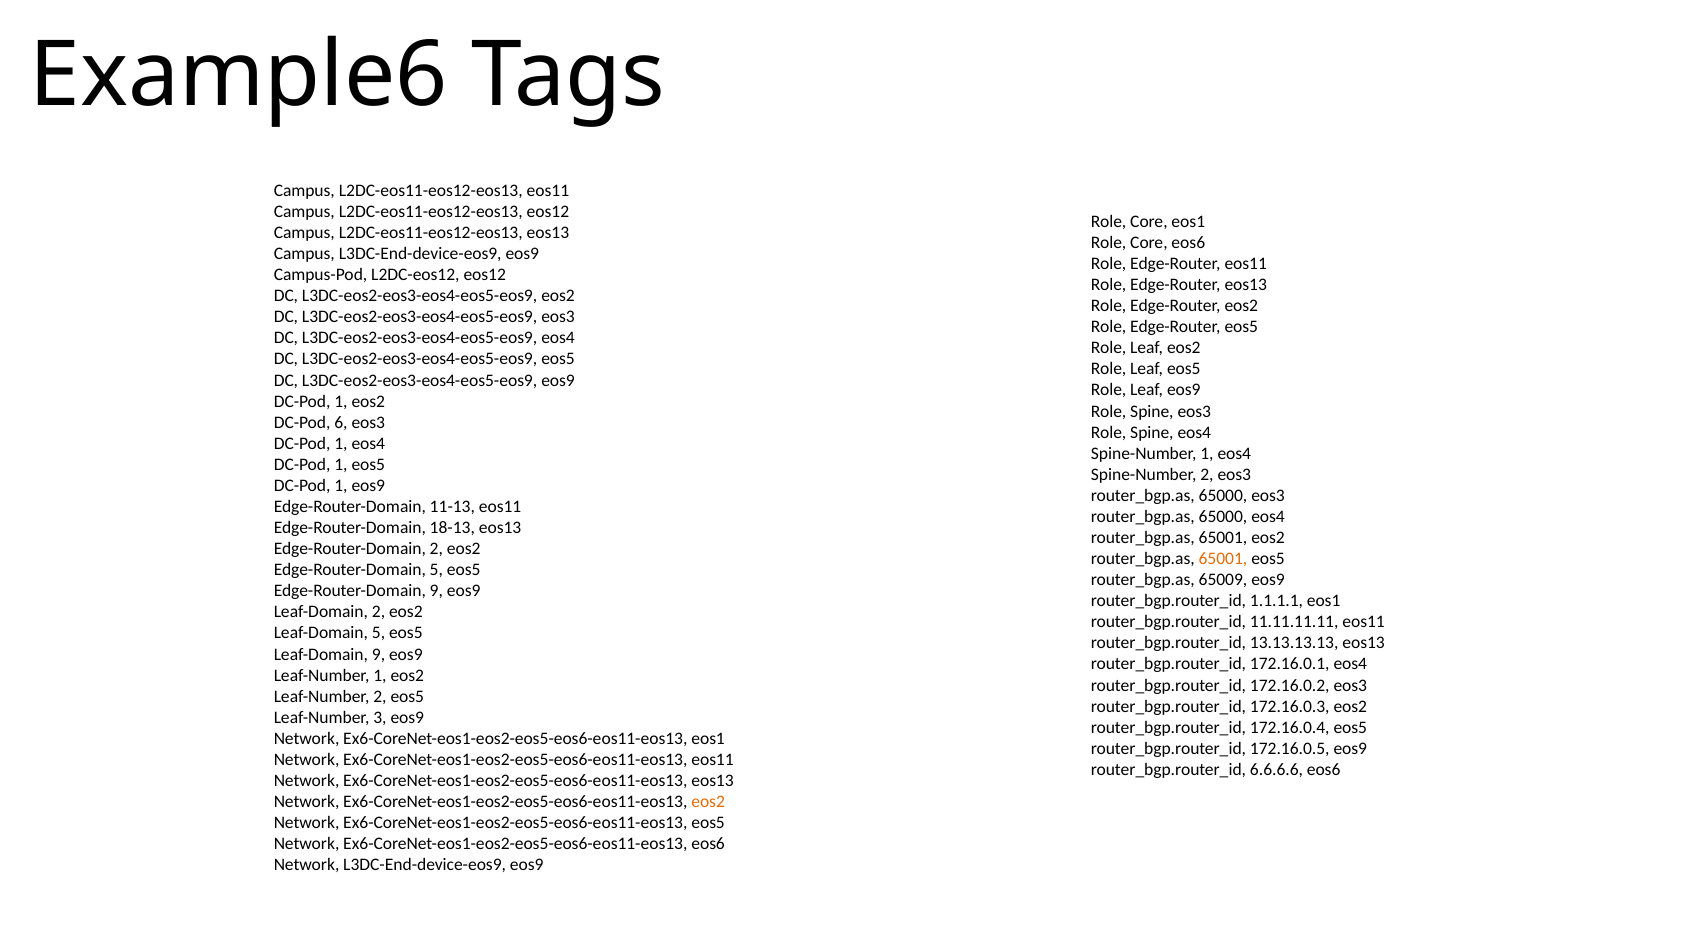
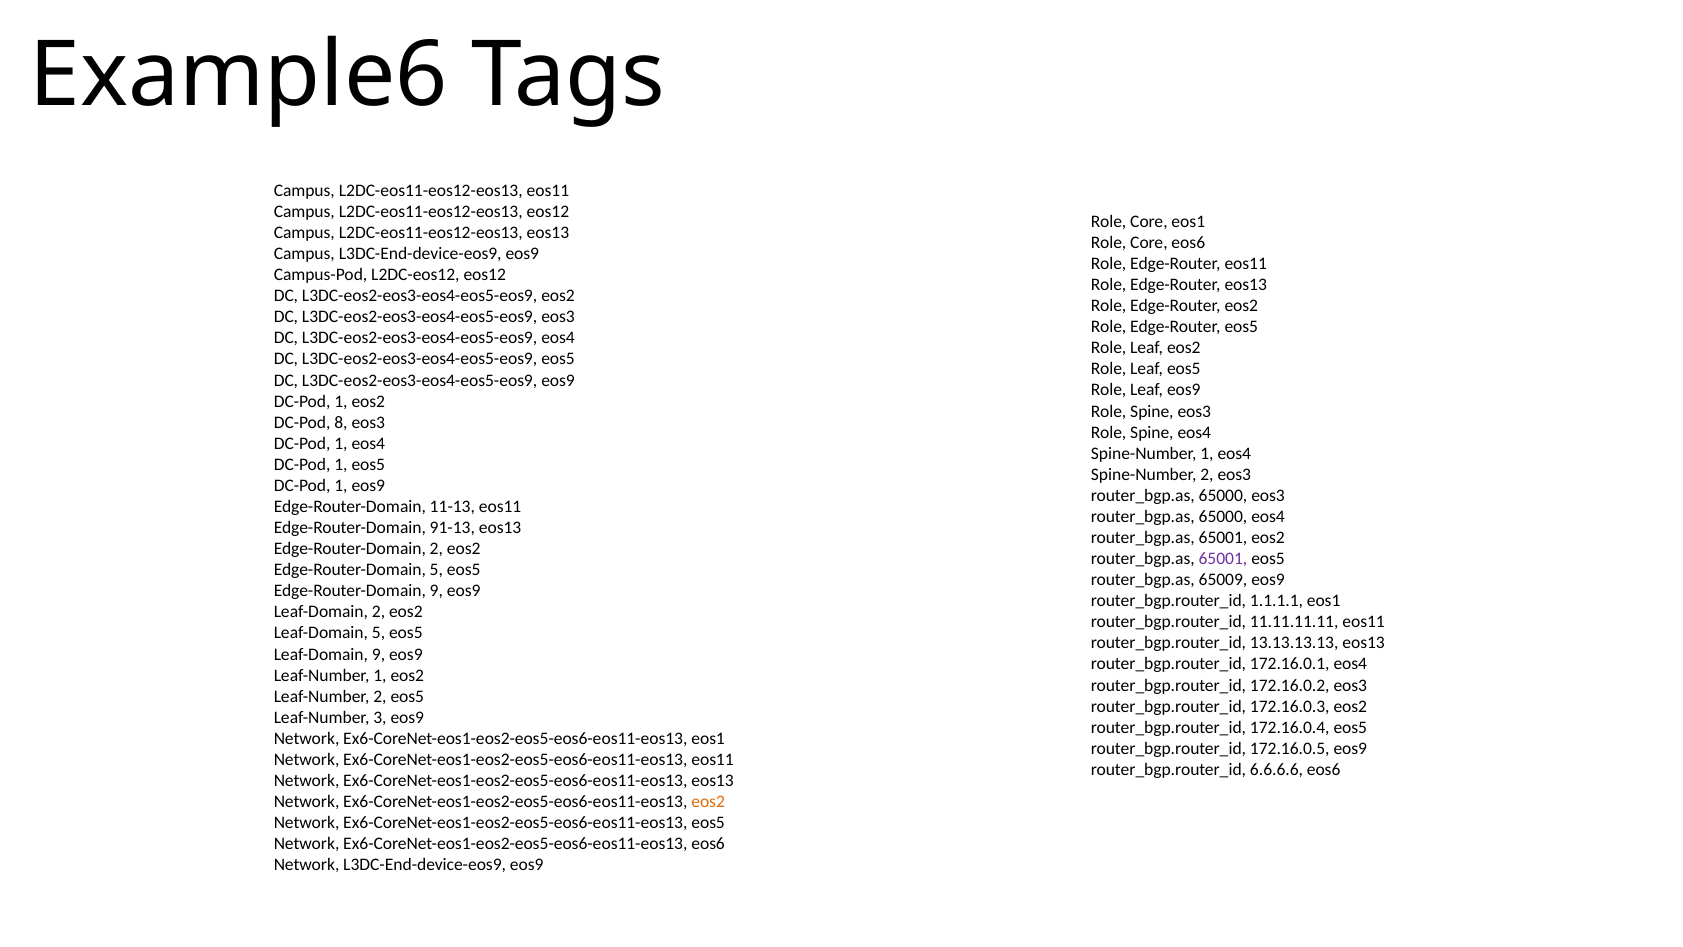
6: 6 -> 8
18-13: 18-13 -> 91-13
65001 at (1223, 559) colour: orange -> purple
